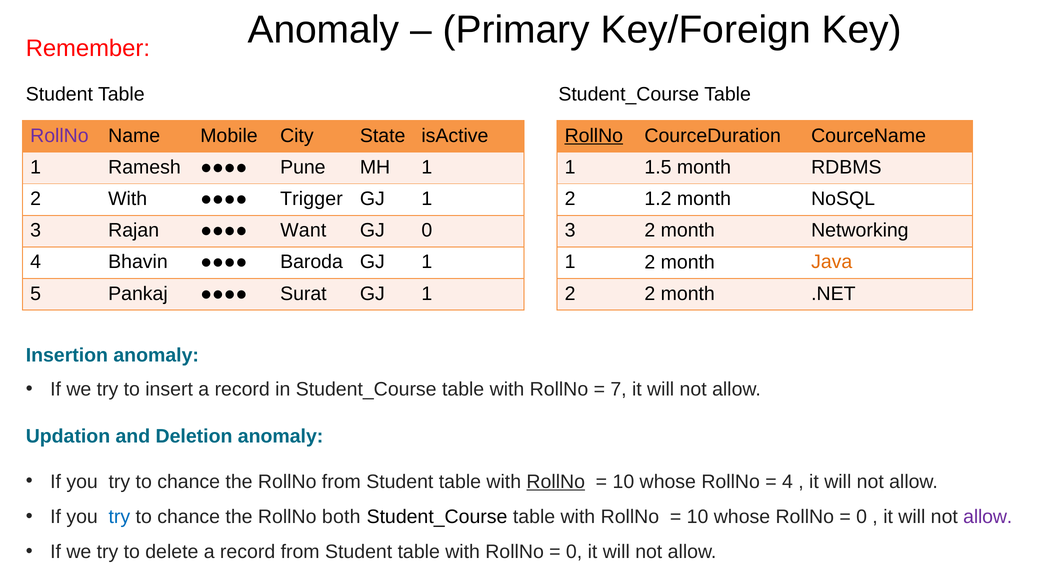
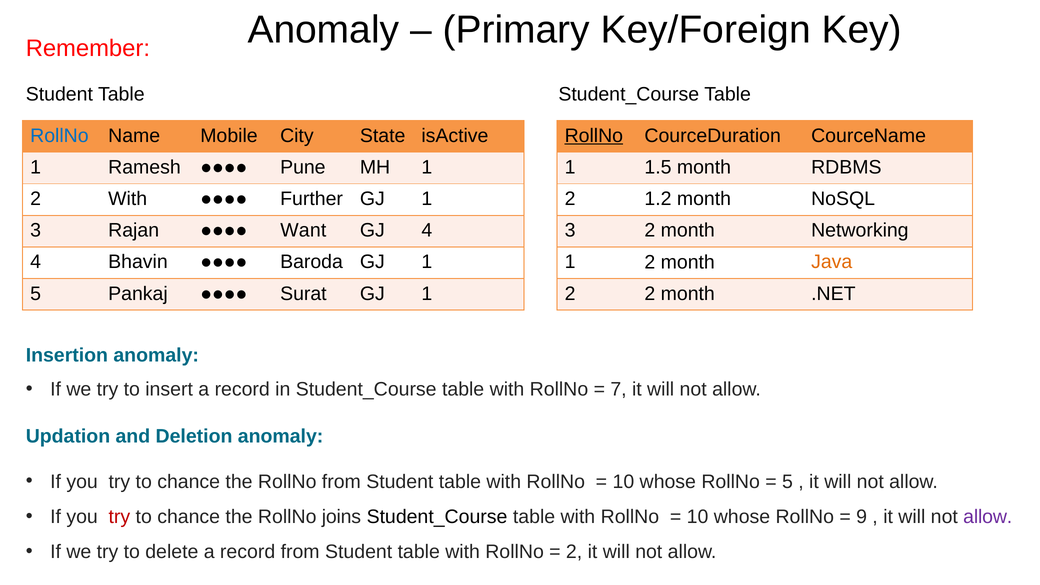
RollNo at (59, 136) colour: purple -> blue
Trigger: Trigger -> Further
GJ 0: 0 -> 4
RollNo at (556, 482) underline: present -> none
4 at (788, 482): 4 -> 5
try at (119, 517) colour: blue -> red
both: both -> joins
0 at (862, 517): 0 -> 9
0 at (574, 552): 0 -> 2
